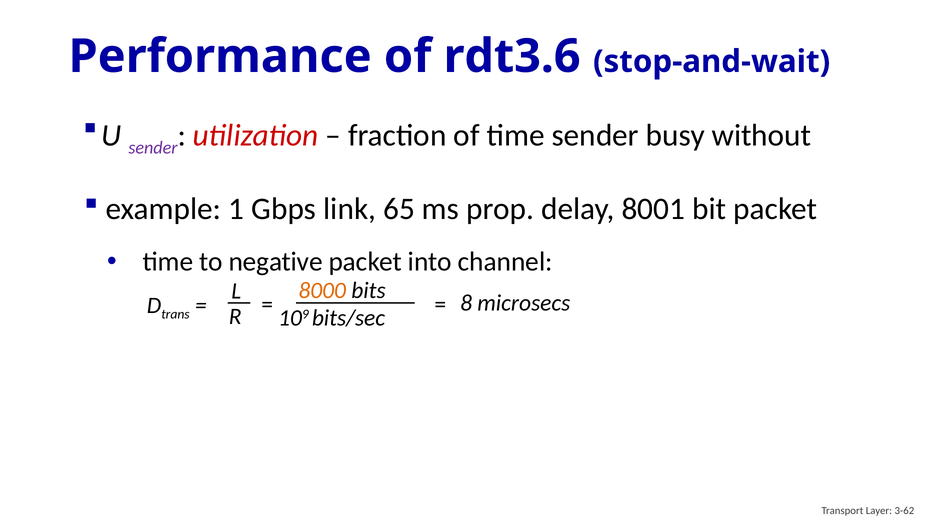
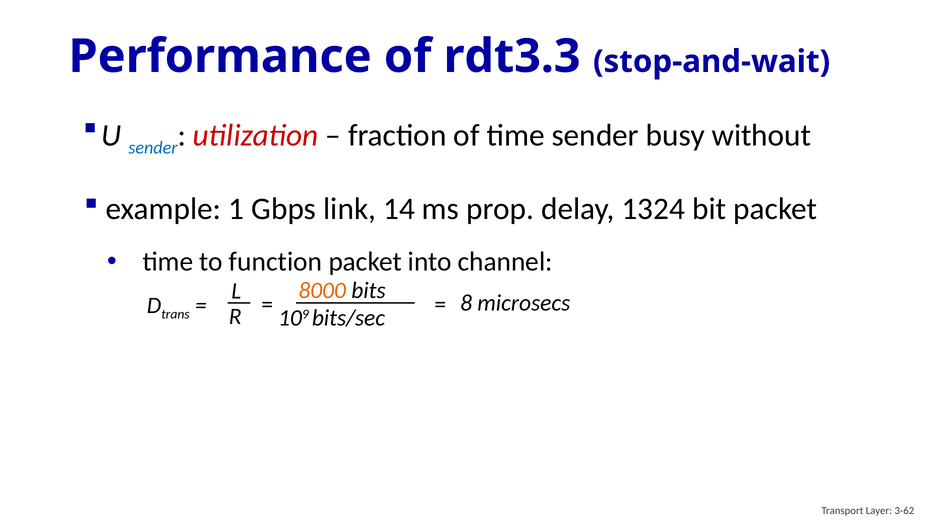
rdt3.6: rdt3.6 -> rdt3.3
sender at (153, 148) colour: purple -> blue
65: 65 -> 14
8001: 8001 -> 1324
negative: negative -> function
